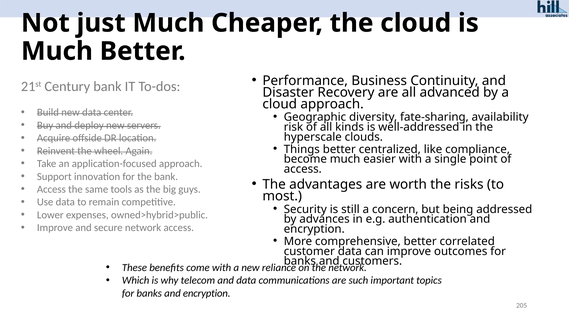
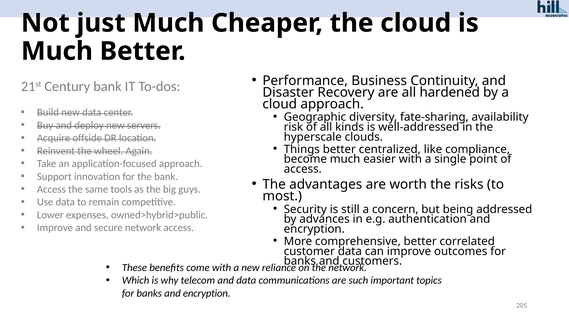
advanced: advanced -> hardened
